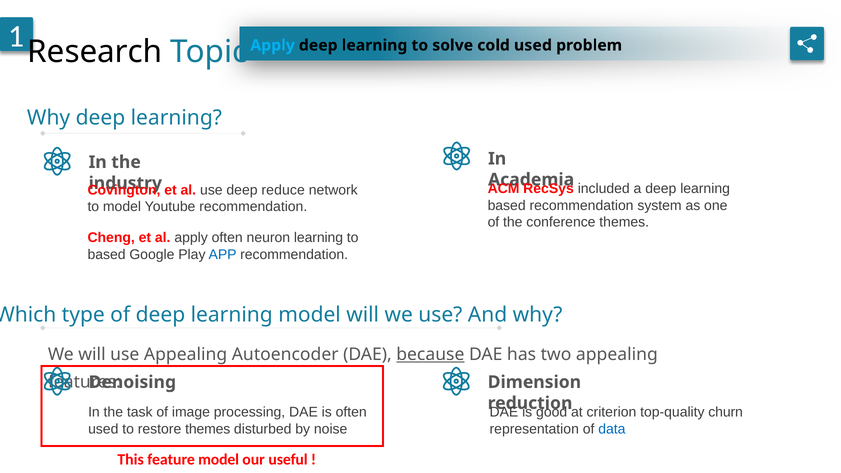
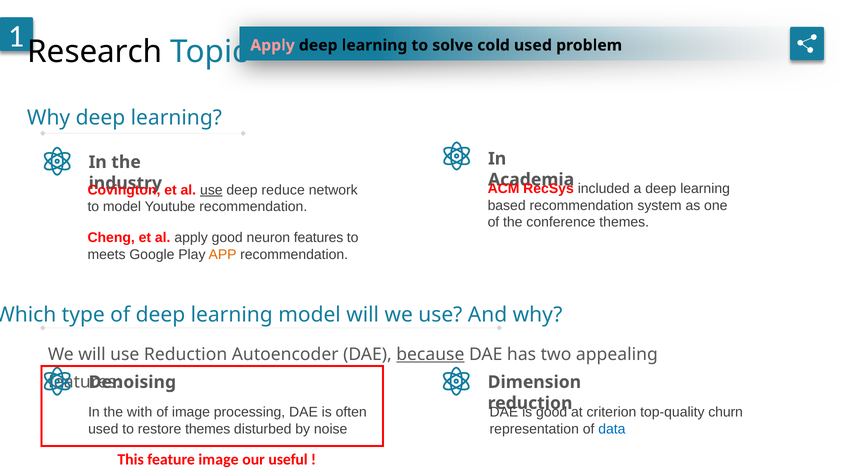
Apply at (273, 45) colour: light blue -> pink
use at (211, 190) underline: none -> present
apply often: often -> good
neuron learning: learning -> features
based at (107, 255): based -> meets
APP colour: blue -> orange
use Appealing: Appealing -> Reduction
task: task -> with
feature model: model -> image
